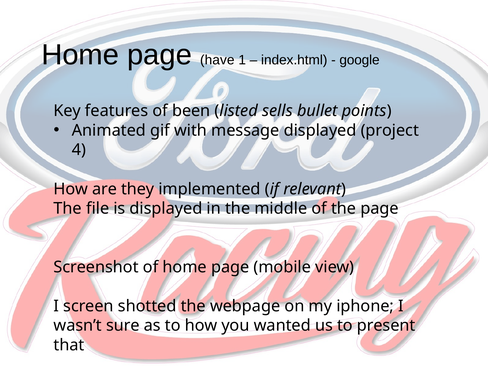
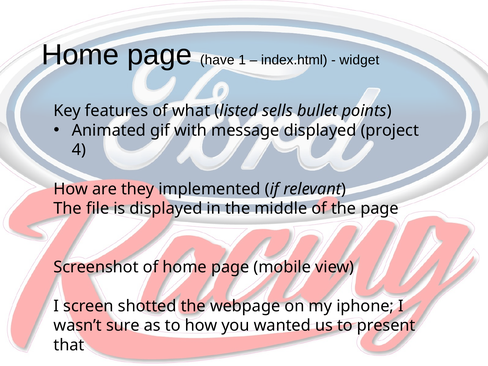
google: google -> widget
been: been -> what
